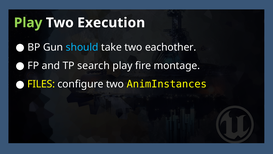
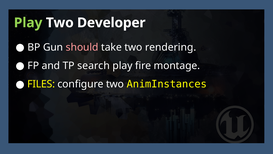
Execution: Execution -> Developer
should colour: light blue -> pink
eachother: eachother -> rendering
